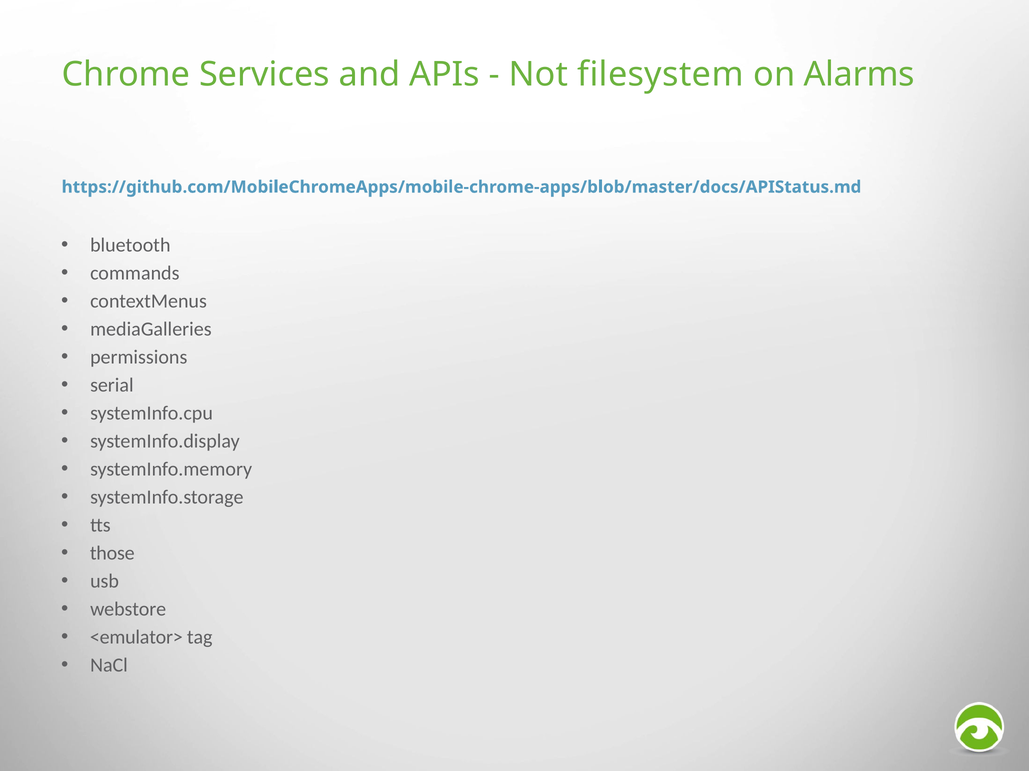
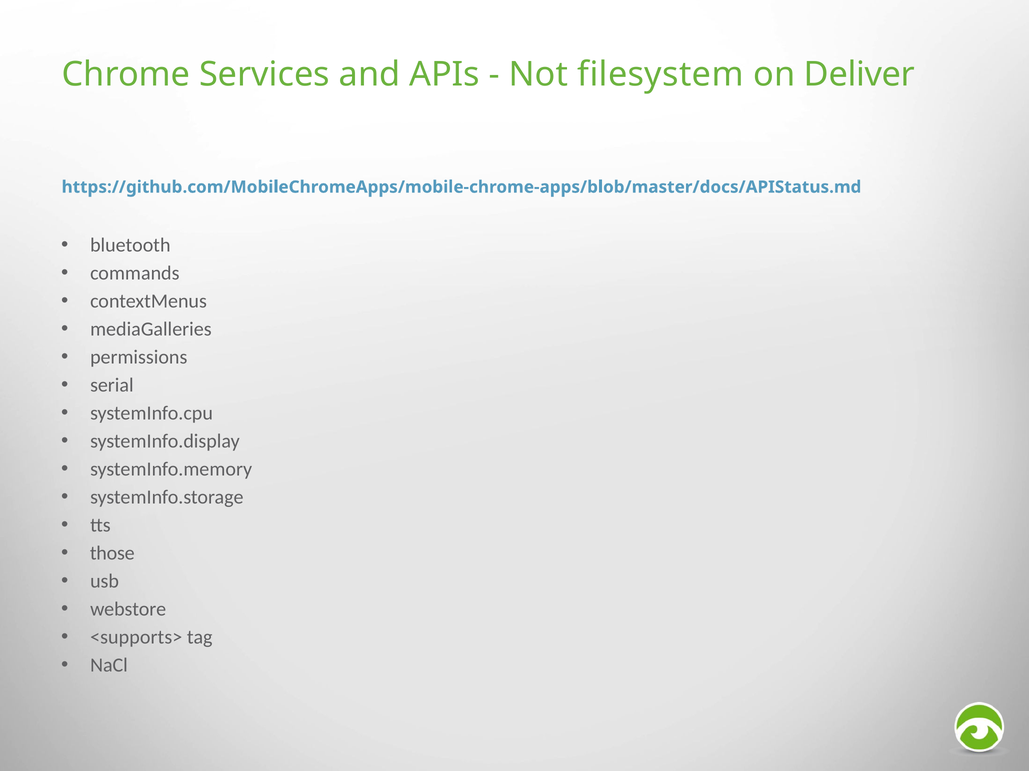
Alarms: Alarms -> Deliver
<emulator>: <emulator> -> <supports>
